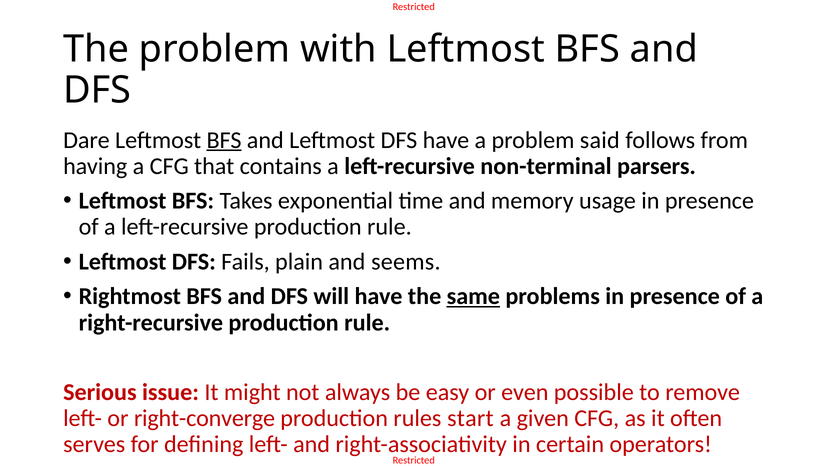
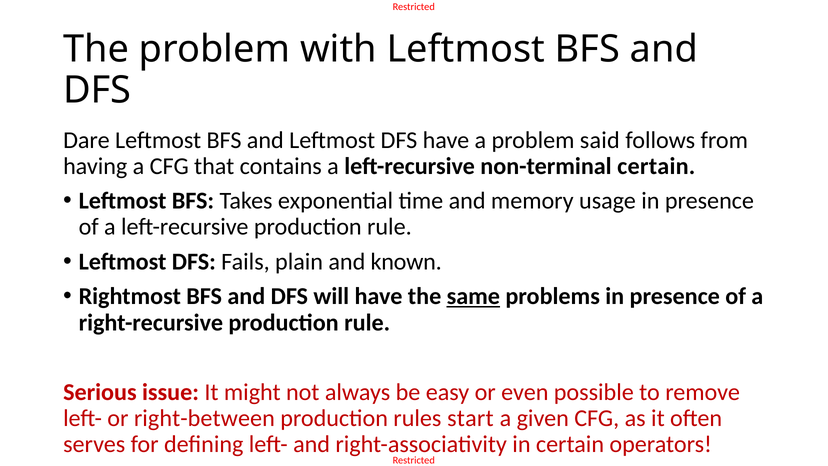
BFS at (224, 140) underline: present -> none
non-terminal parsers: parsers -> certain
seems: seems -> known
right-converge: right-converge -> right-between
